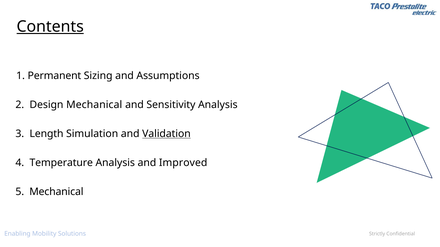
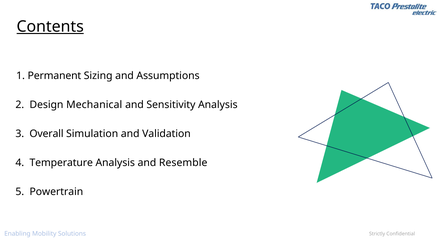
Length: Length -> Overall
Validation underline: present -> none
Improved: Improved -> Resemble
5 Mechanical: Mechanical -> Powertrain
